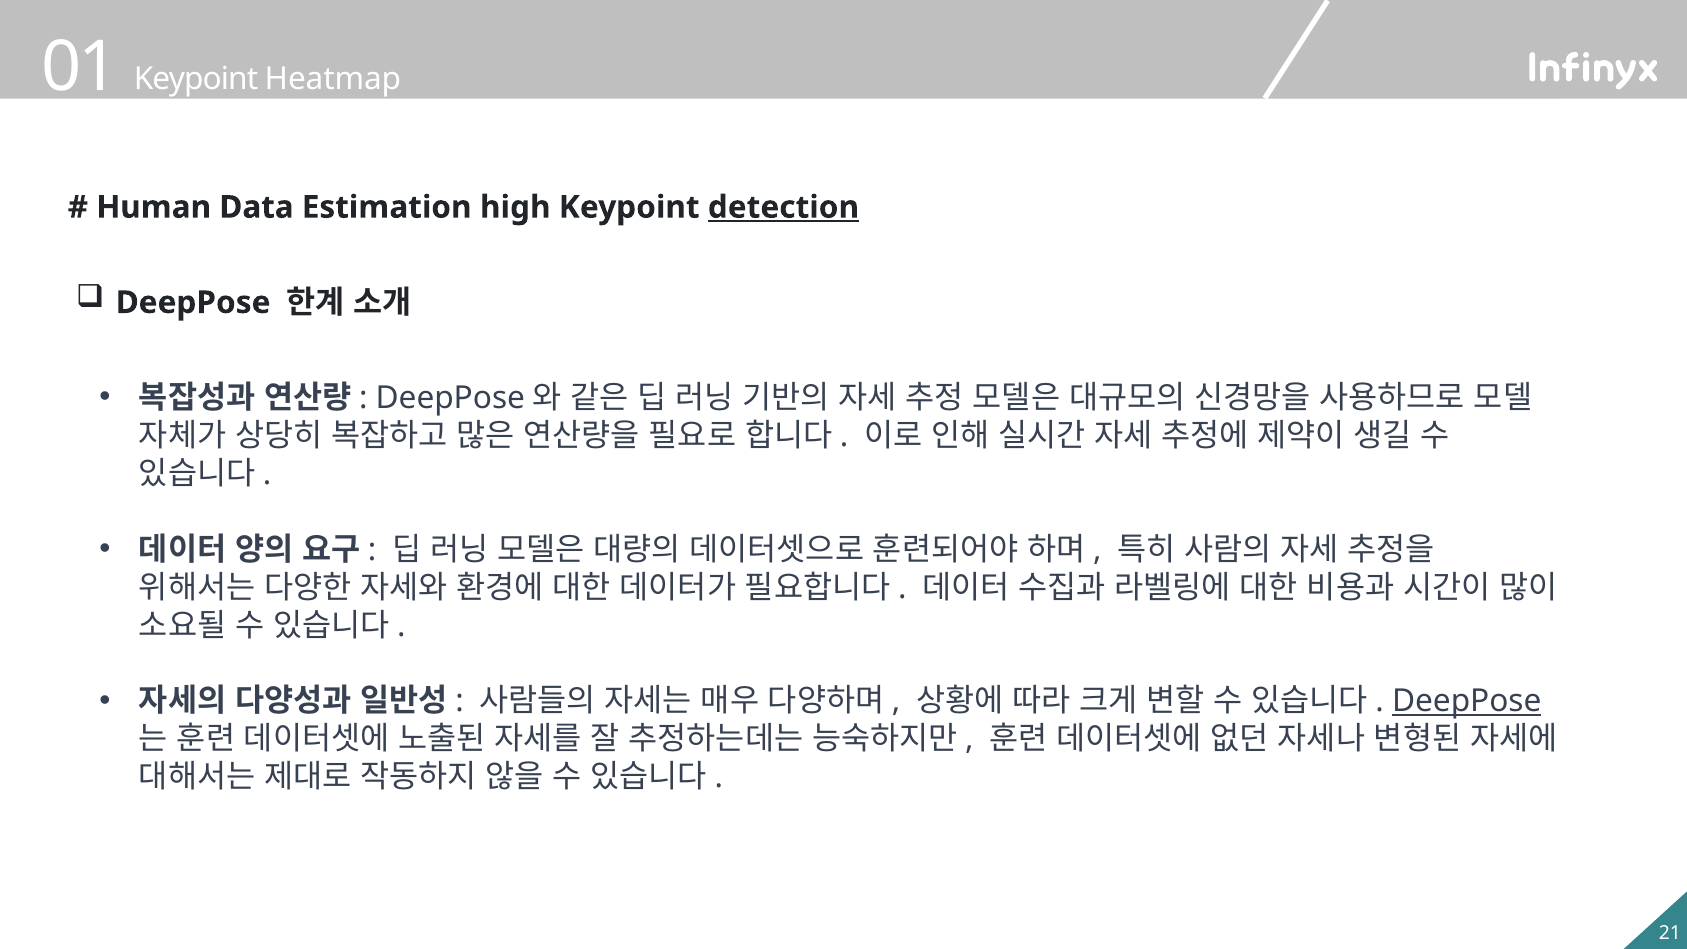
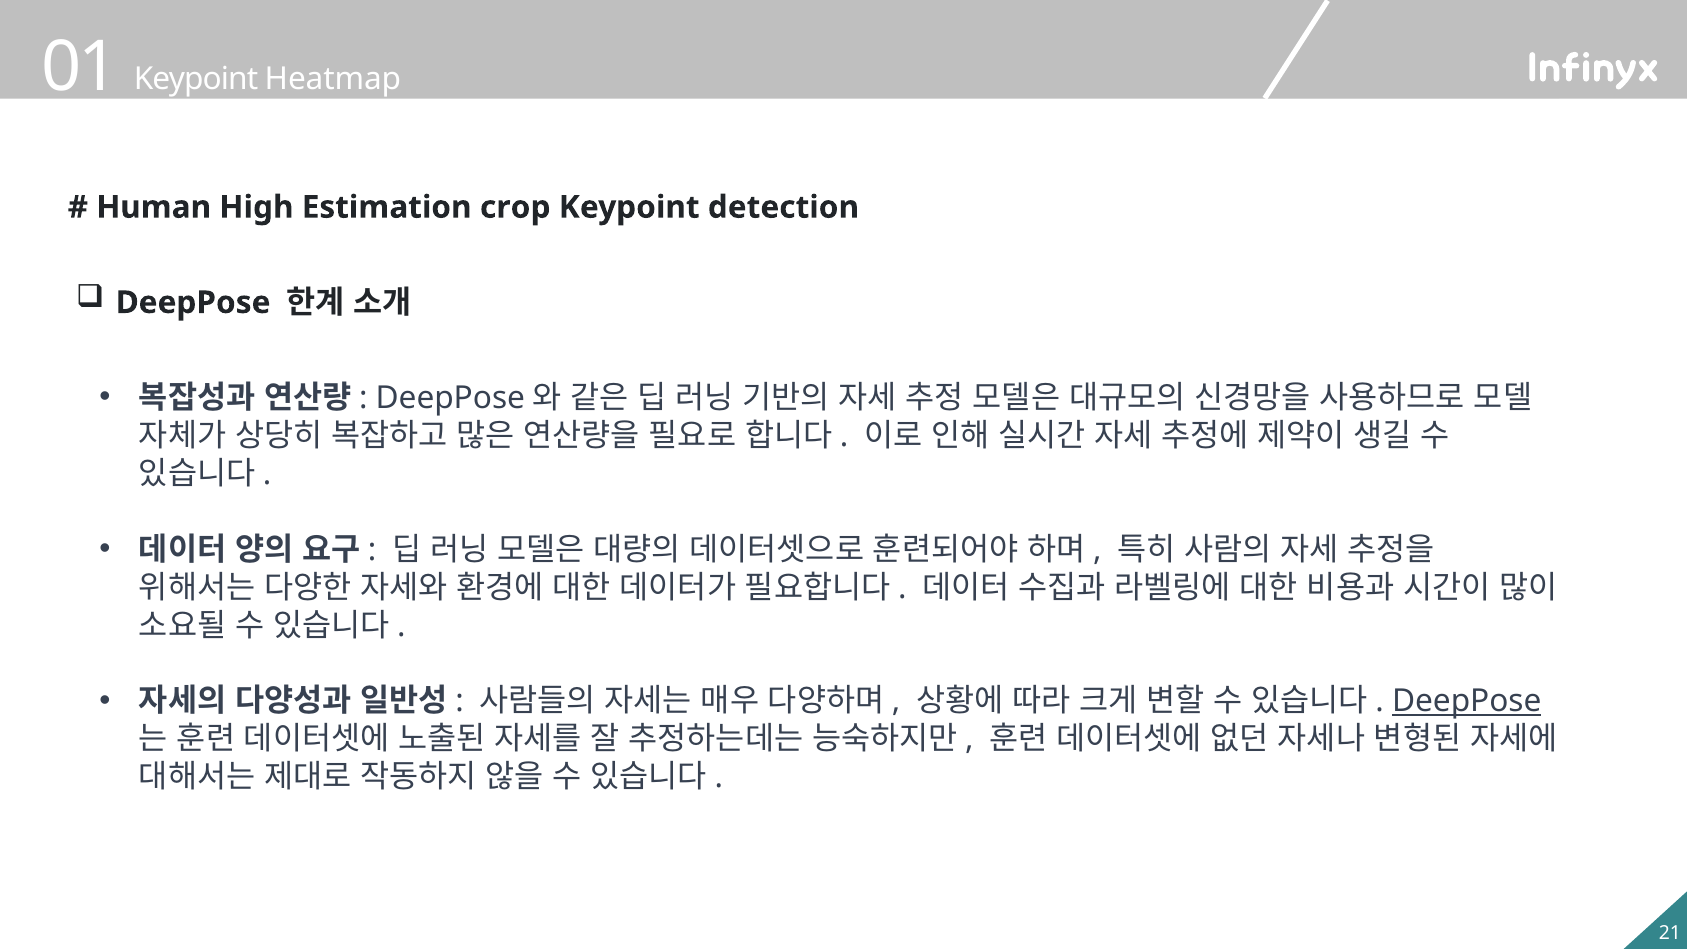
Data: Data -> High
high: high -> crop
detection underline: present -> none
